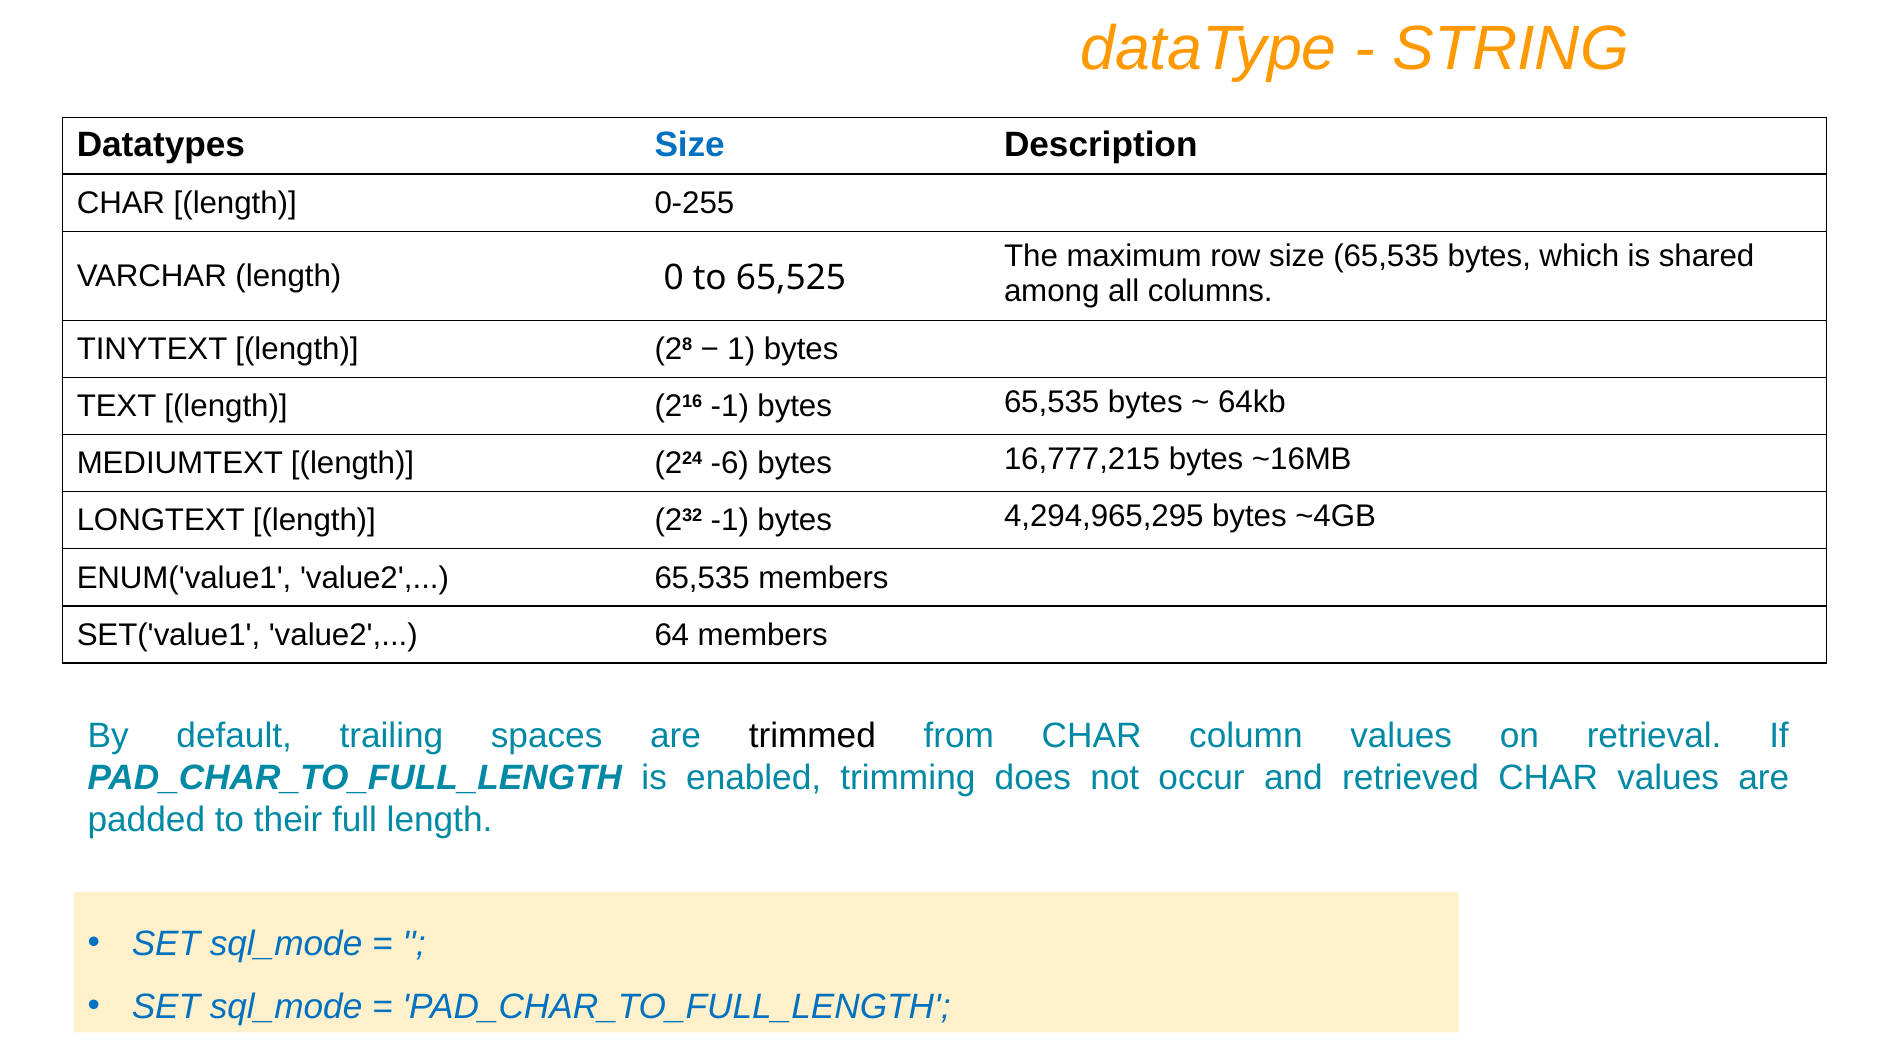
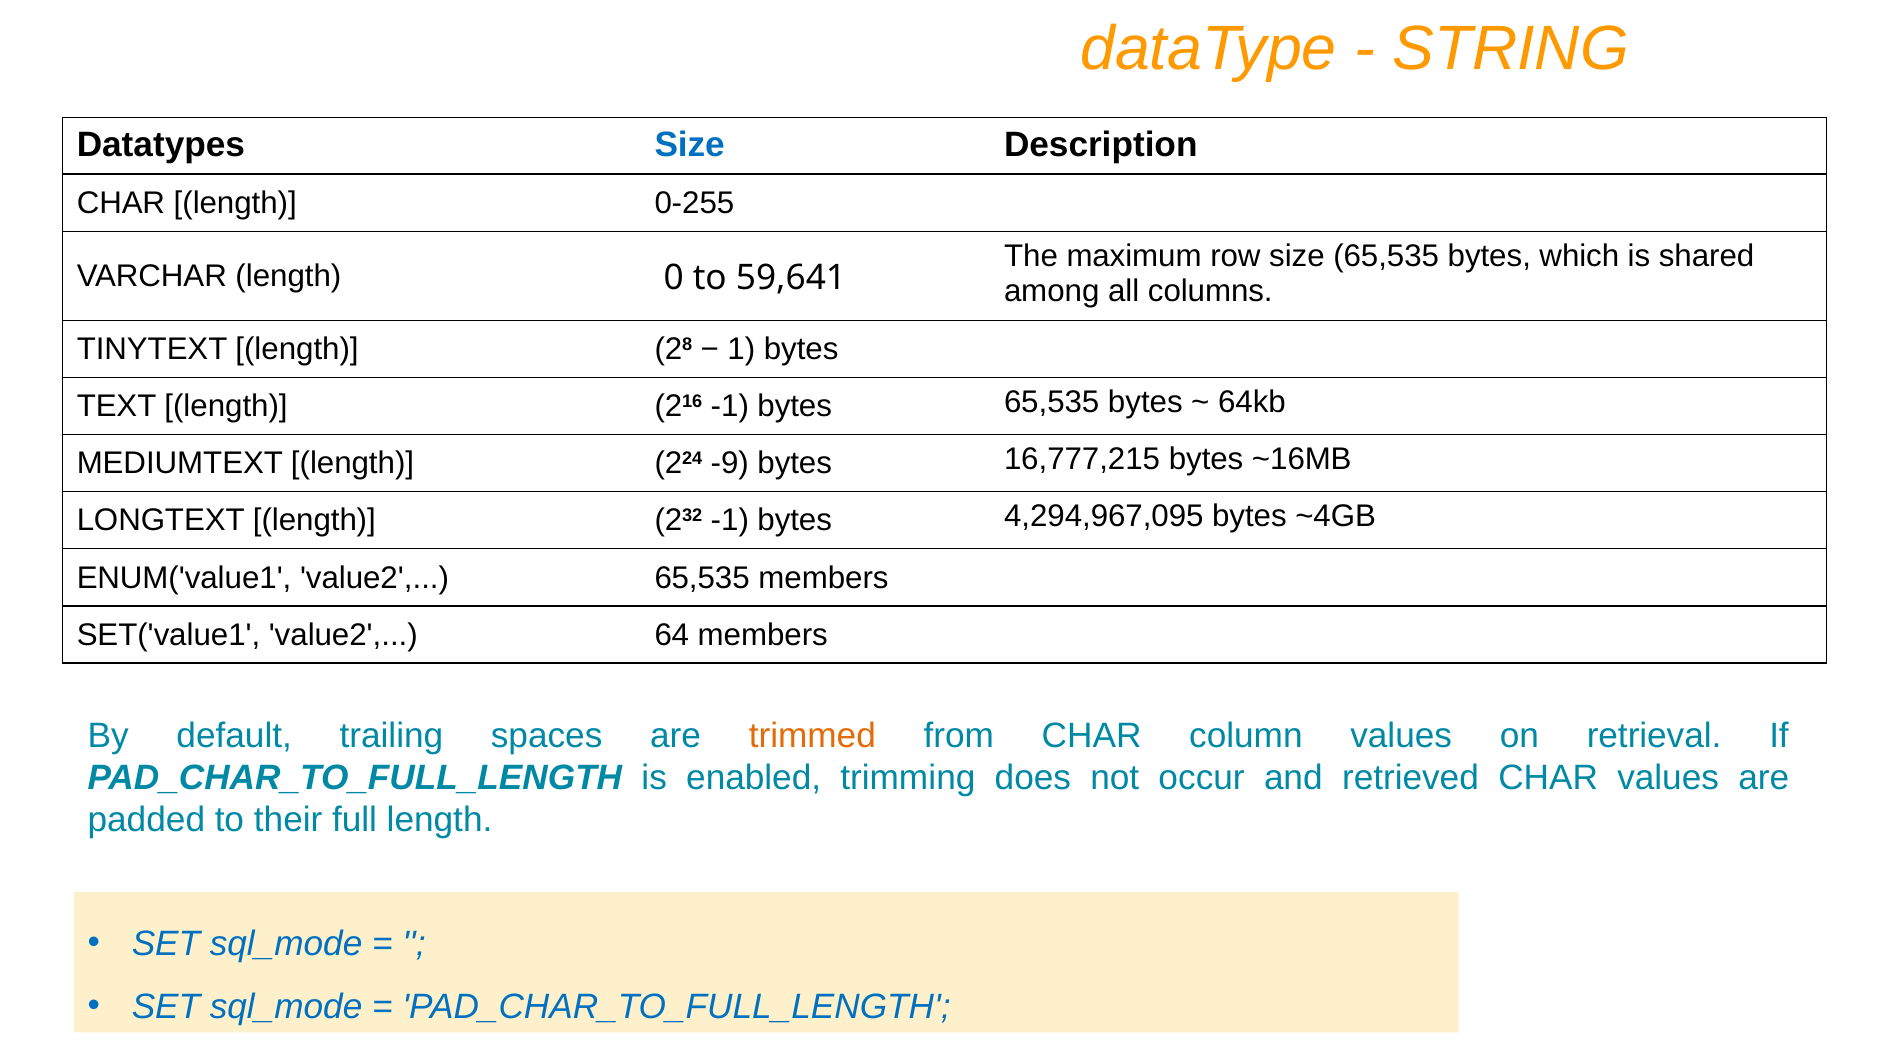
65,525: 65,525 -> 59,641
-6: -6 -> -9
4,294,965,295: 4,294,965,295 -> 4,294,967,095
trimmed colour: black -> orange
